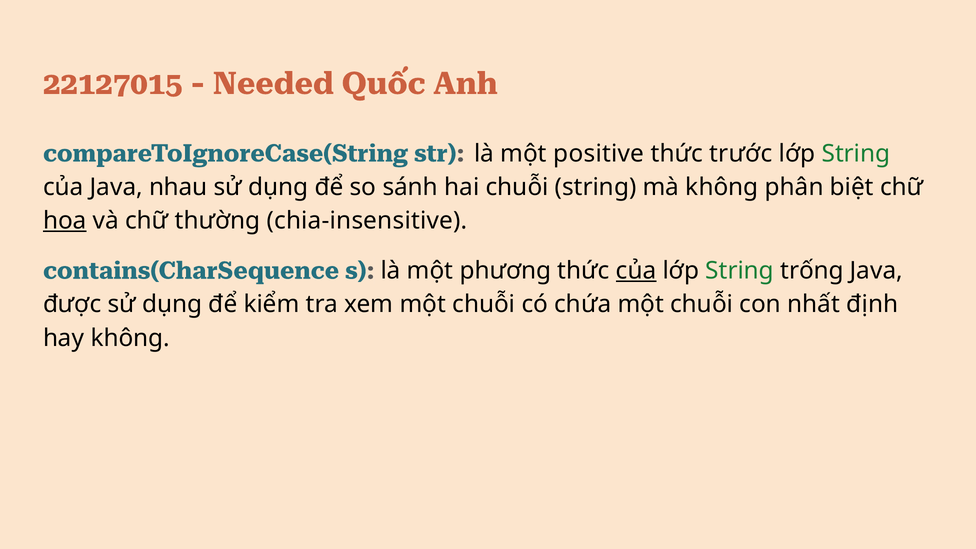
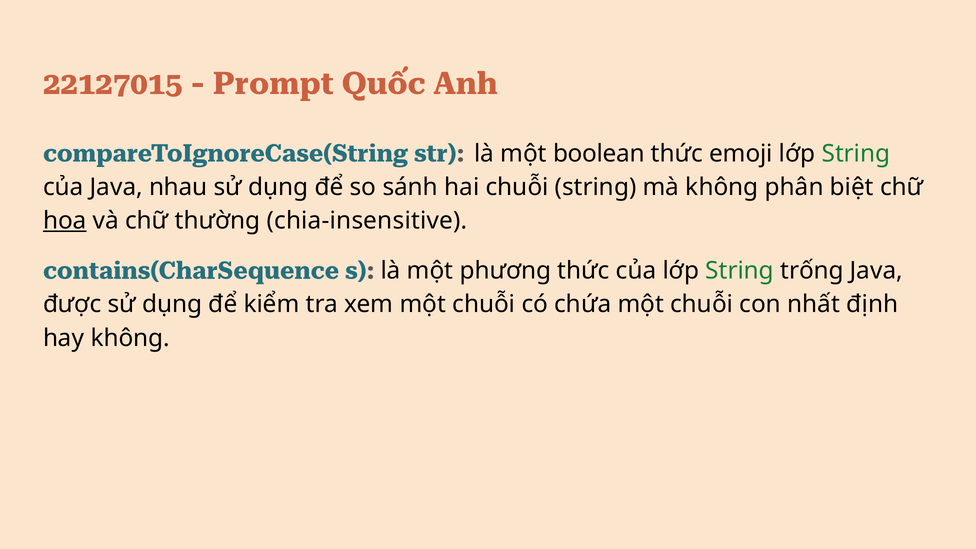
Needed: Needed -> Prompt
positive: positive -> boolean
trước: trước -> emoji
của at (636, 271) underline: present -> none
